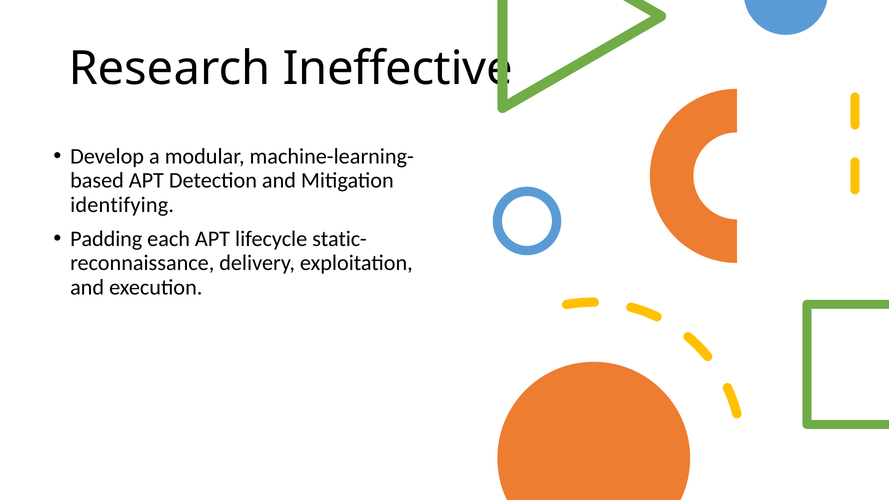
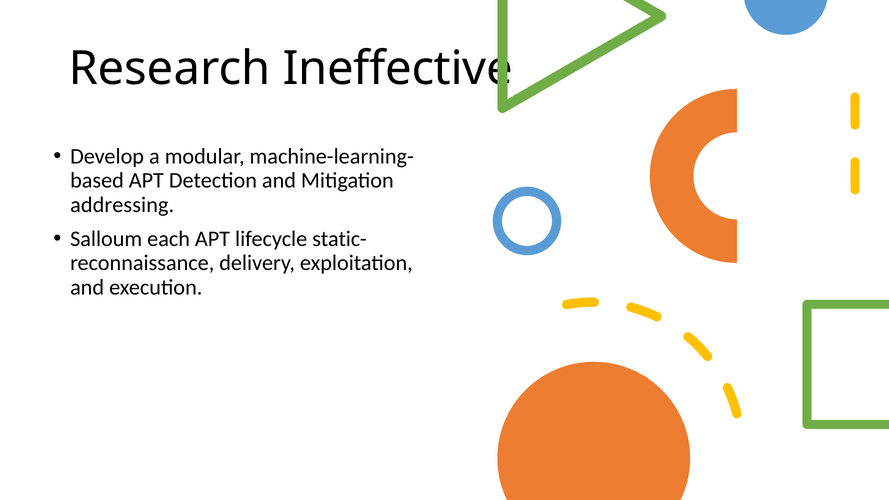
identifying: identifying -> addressing
Padding: Padding -> Salloum
